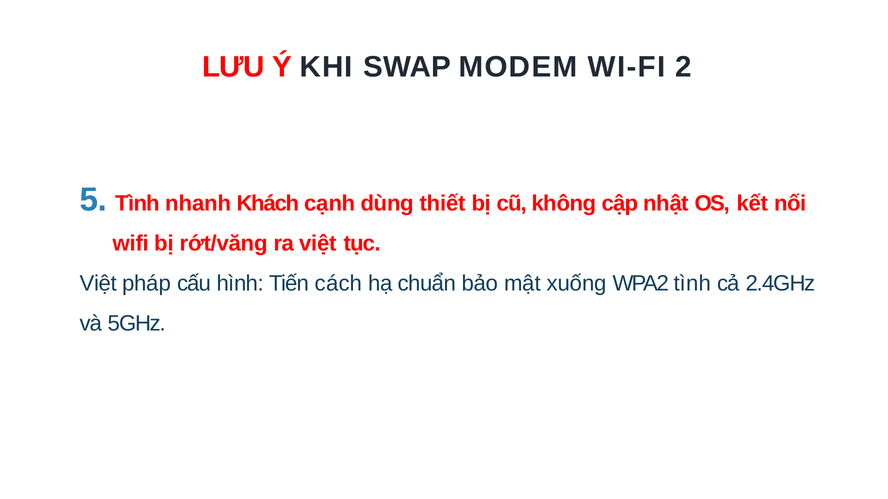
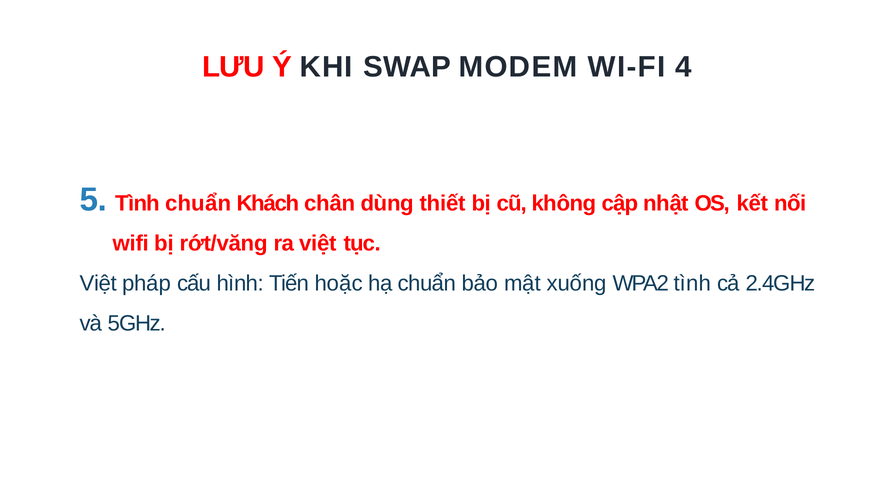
2: 2 -> 4
Tình nhanh: nhanh -> chuẩn
cạnh: cạnh -> chân
cách: cách -> hoặc
